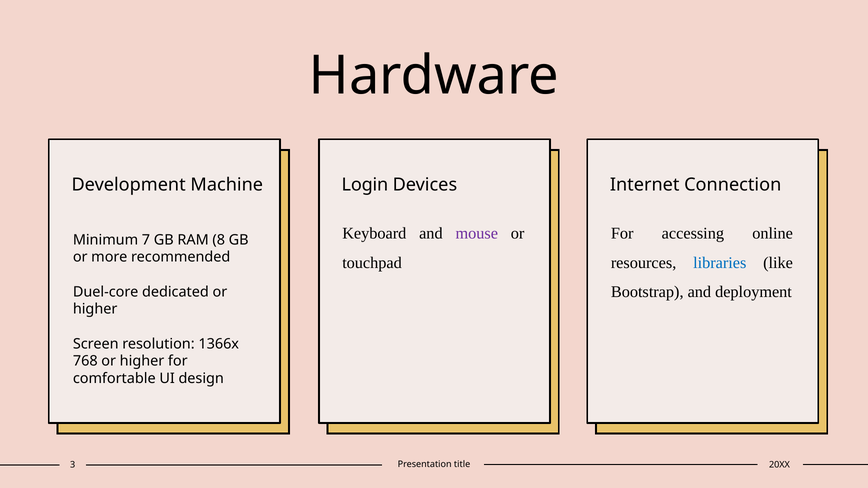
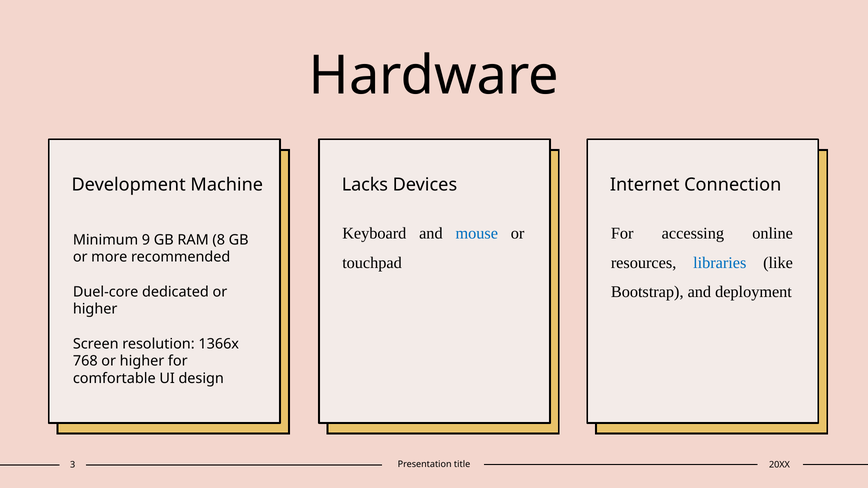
Login: Login -> Lacks
mouse colour: purple -> blue
7: 7 -> 9
